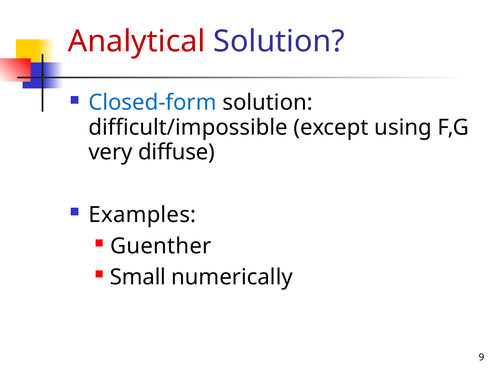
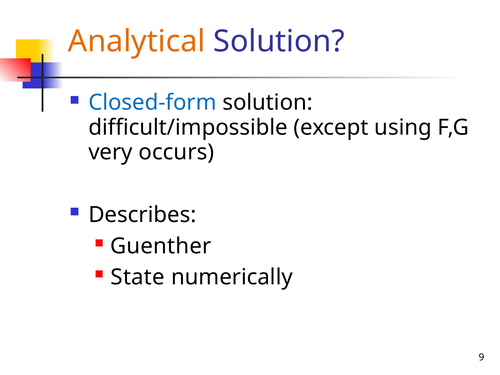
Analytical colour: red -> orange
diffuse: diffuse -> occurs
Examples: Examples -> Describes
Small: Small -> State
